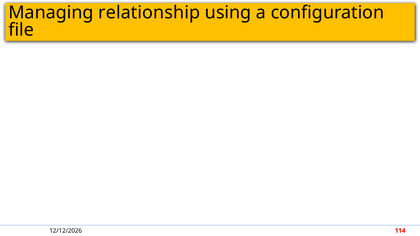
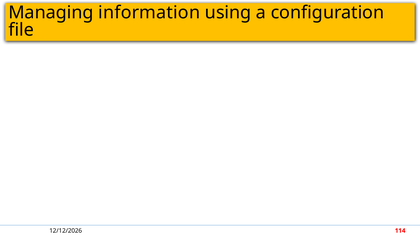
relationship: relationship -> information
